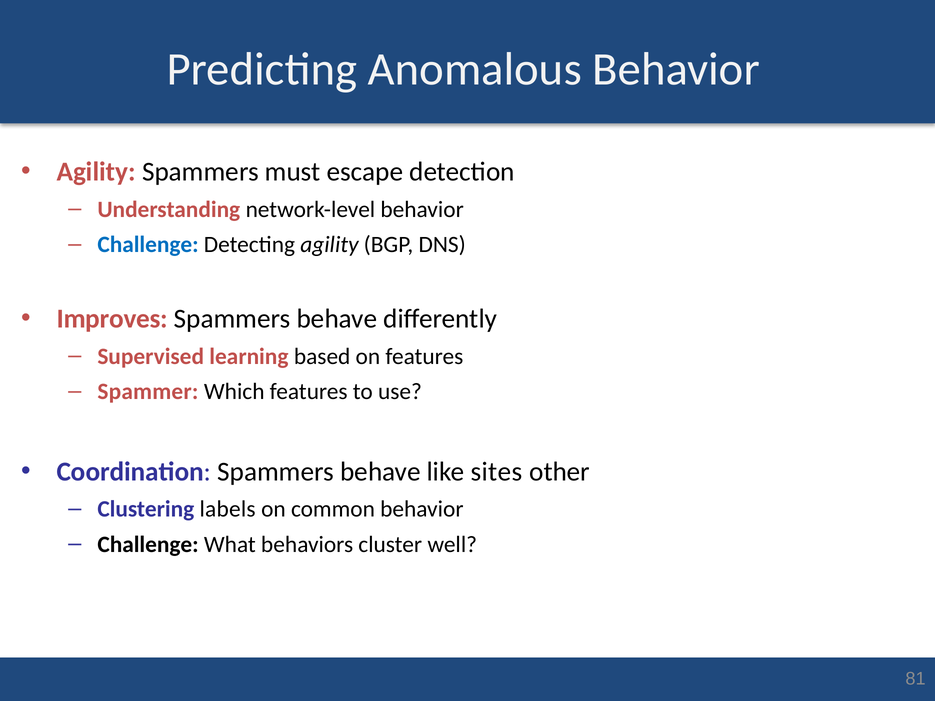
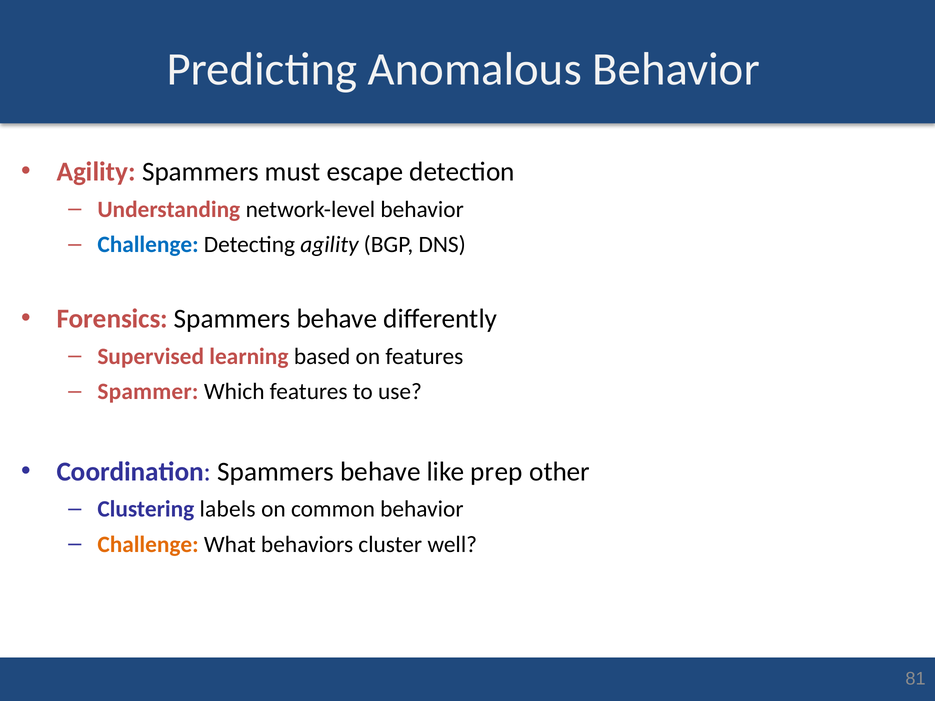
Improves: Improves -> Forensics
sites: sites -> prep
Challenge at (148, 545) colour: black -> orange
